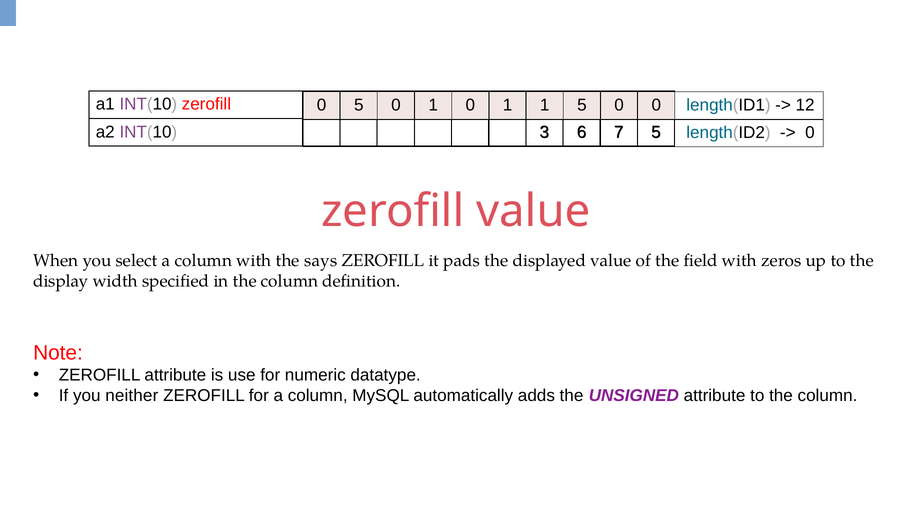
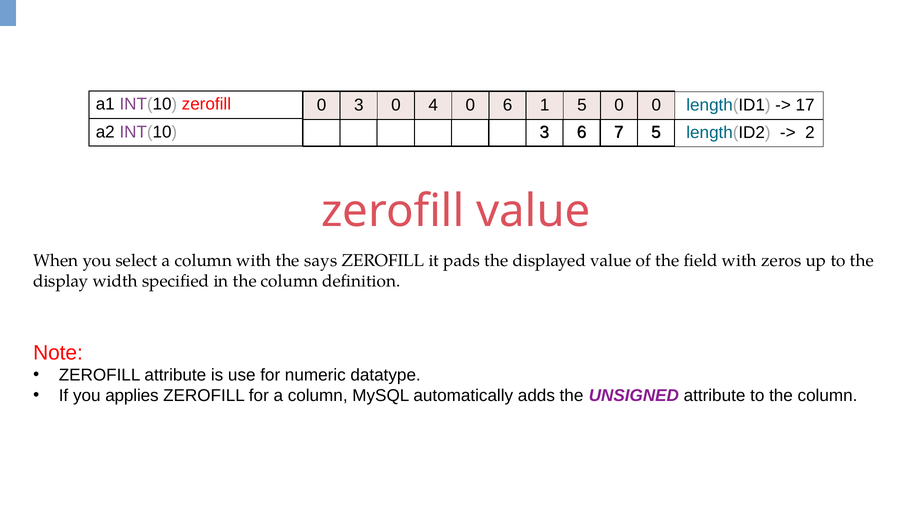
0 5: 5 -> 3
1 at (433, 105): 1 -> 4
1 at (508, 105): 1 -> 6
12: 12 -> 17
0 at (810, 133): 0 -> 2
neither: neither -> applies
